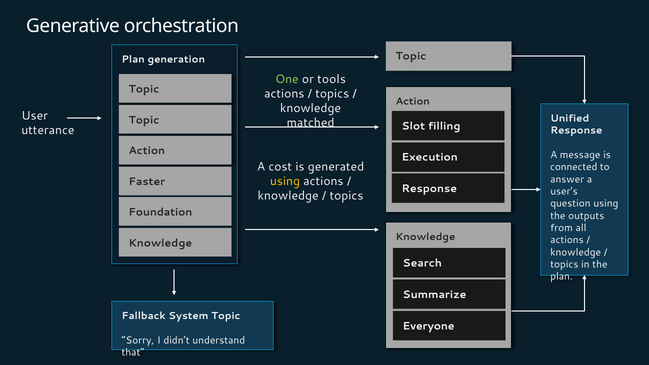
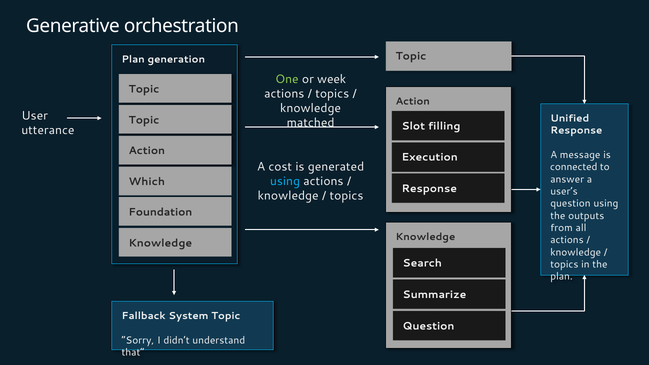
tools: tools -> week
using at (285, 181) colour: yellow -> light blue
Faster: Faster -> Which
Everyone at (429, 326): Everyone -> Question
